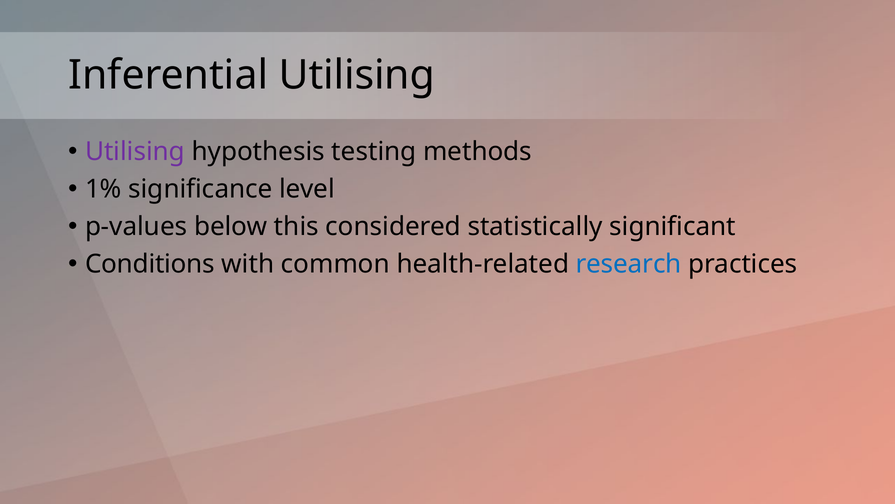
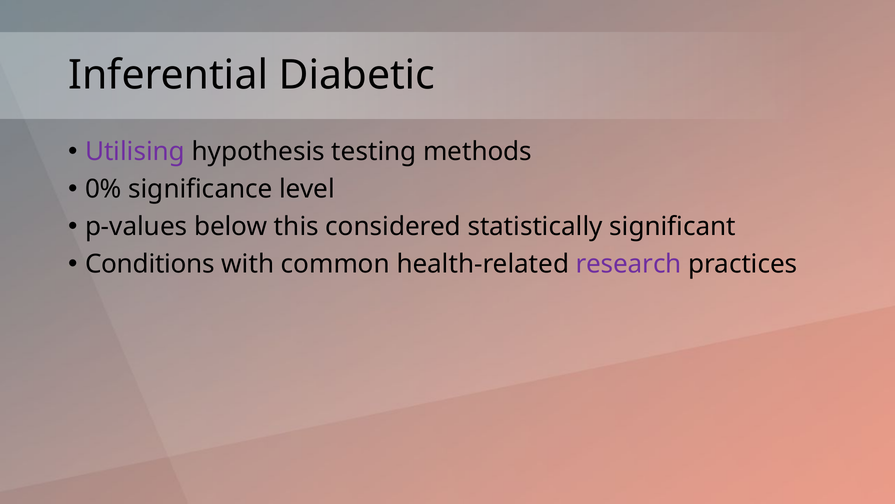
Inferential Utilising: Utilising -> Diabetic
1%: 1% -> 0%
research colour: blue -> purple
